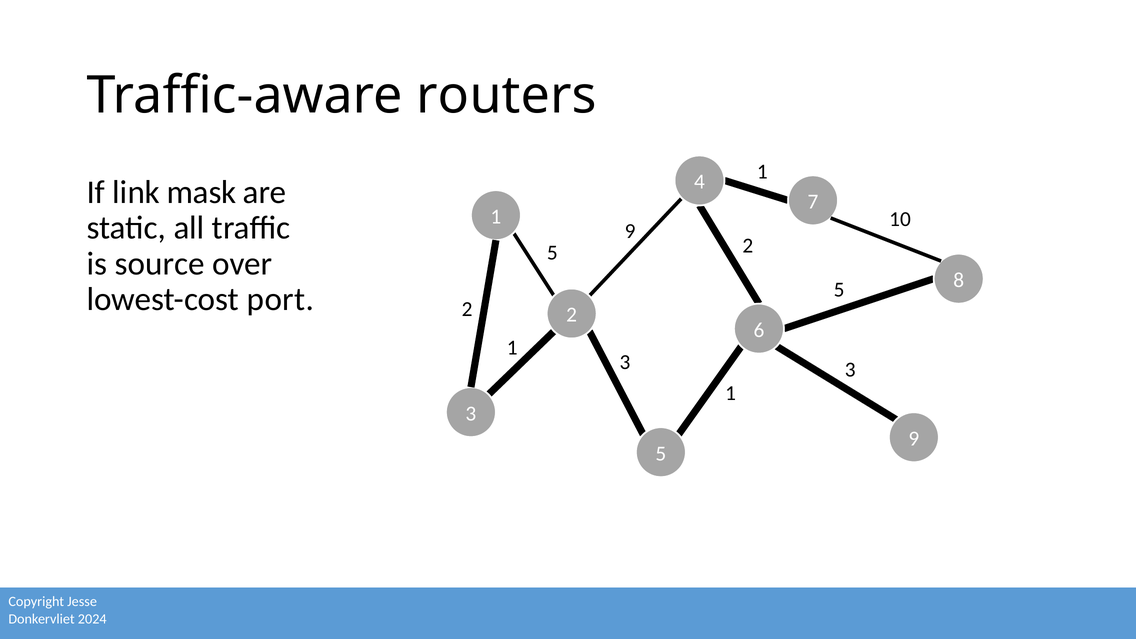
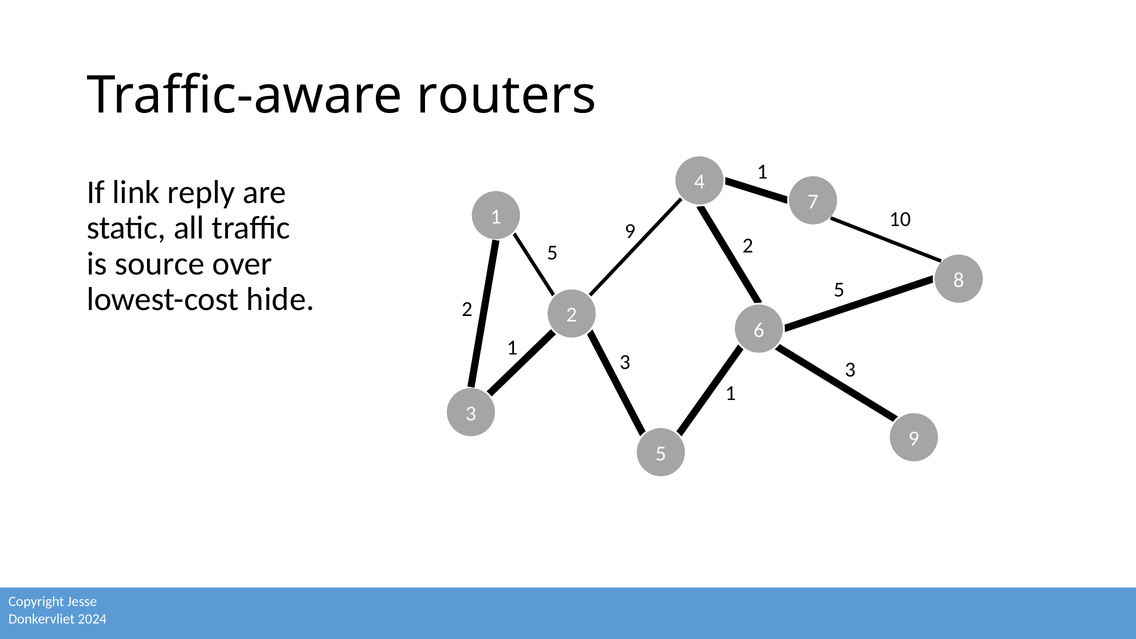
mask: mask -> reply
port: port -> hide
